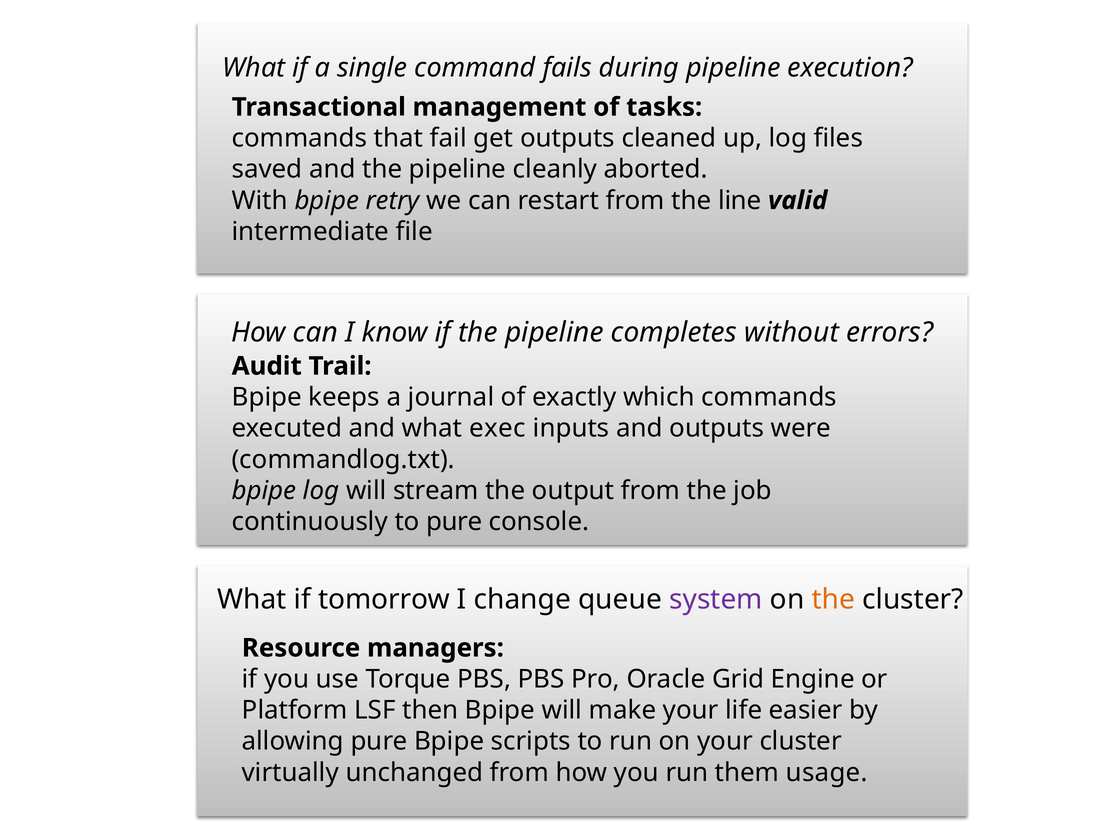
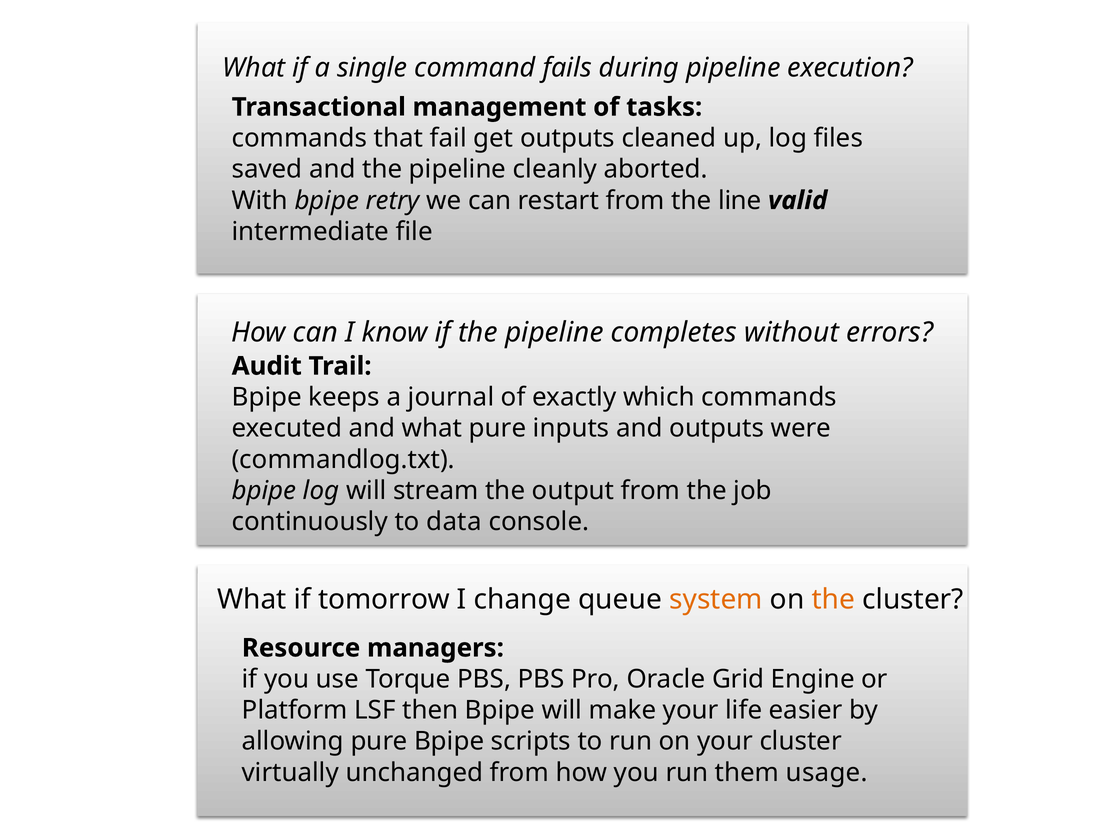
what exec: exec -> pure
to pure: pure -> data
system colour: purple -> orange
